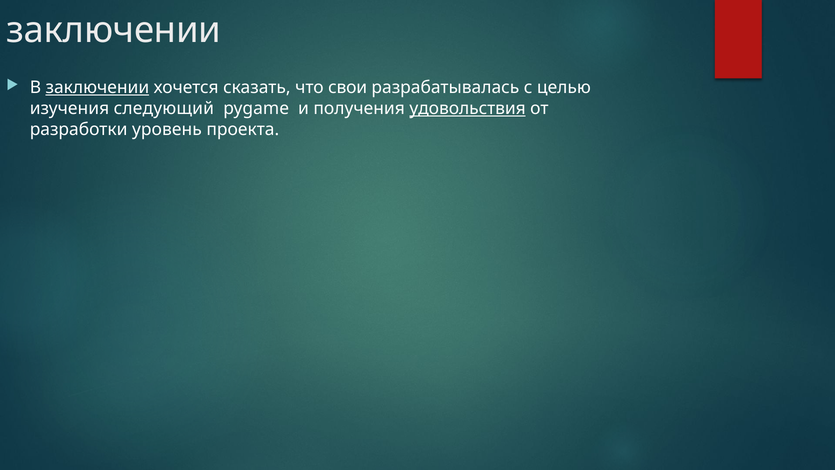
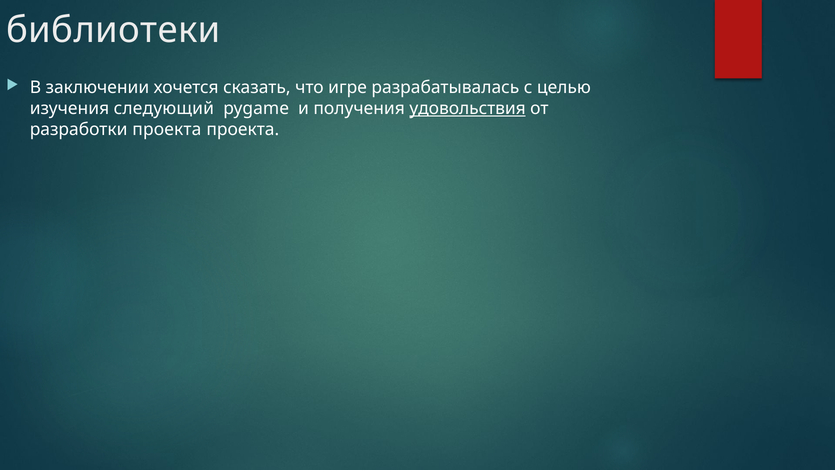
заключении at (114, 30): заключении -> библиотеки
заключении at (97, 88) underline: present -> none
свои: свои -> игре
разработки уровень: уровень -> проекта
